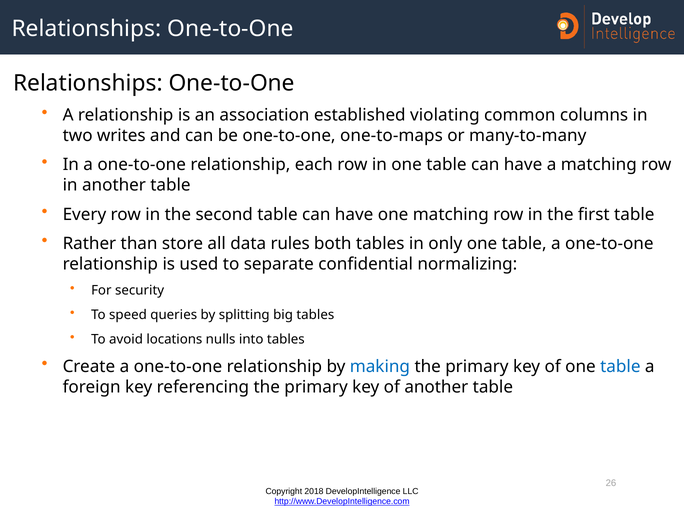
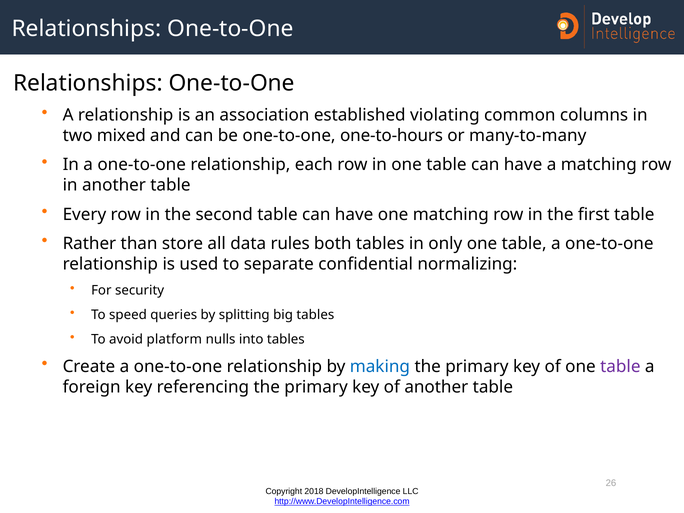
writes: writes -> mixed
one-to-maps: one-to-maps -> one-to-hours
locations: locations -> platform
table at (620, 367) colour: blue -> purple
